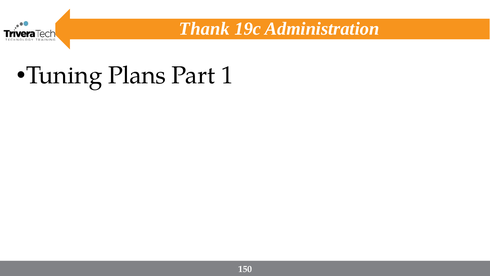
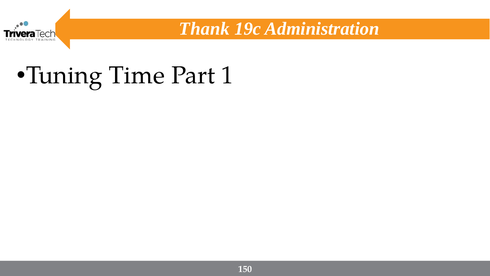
Plans: Plans -> Time
